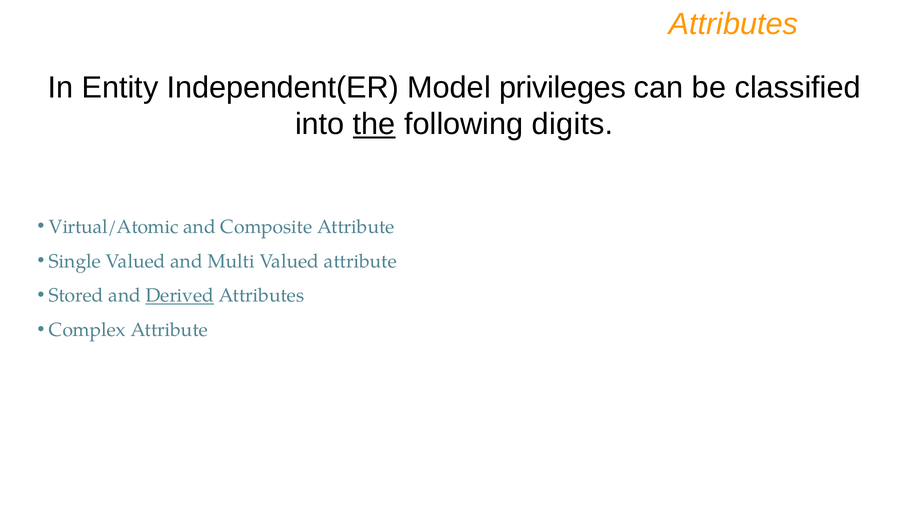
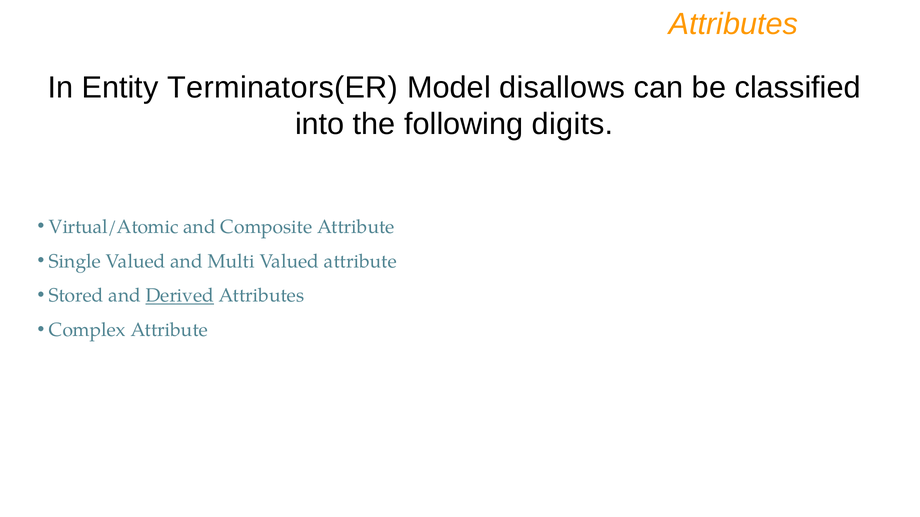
Independent(ER: Independent(ER -> Terminators(ER
privileges: privileges -> disallows
the underline: present -> none
